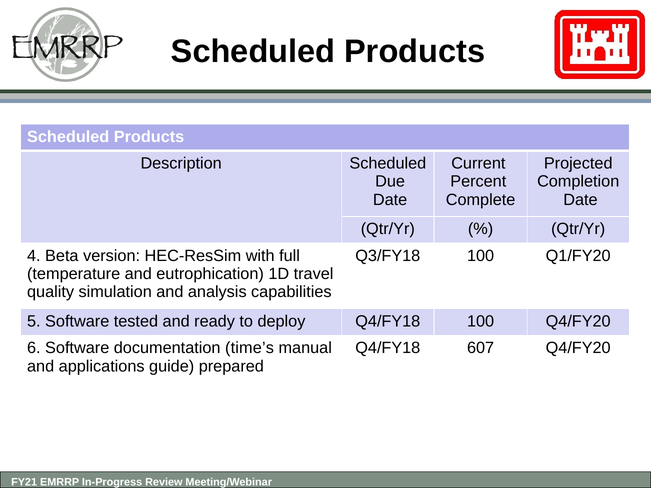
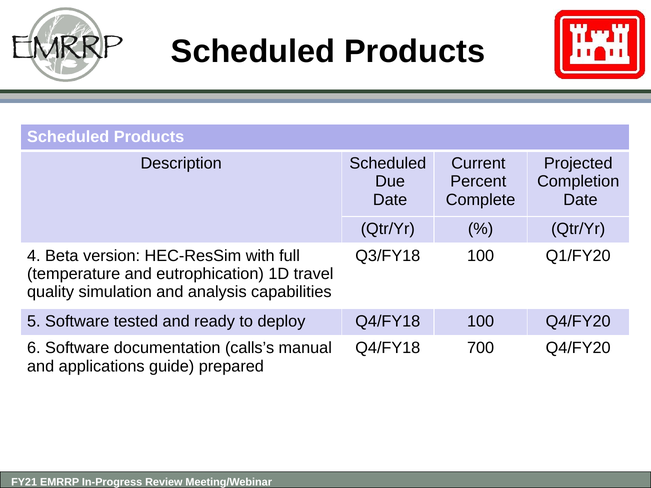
time’s: time’s -> calls’s
607: 607 -> 700
